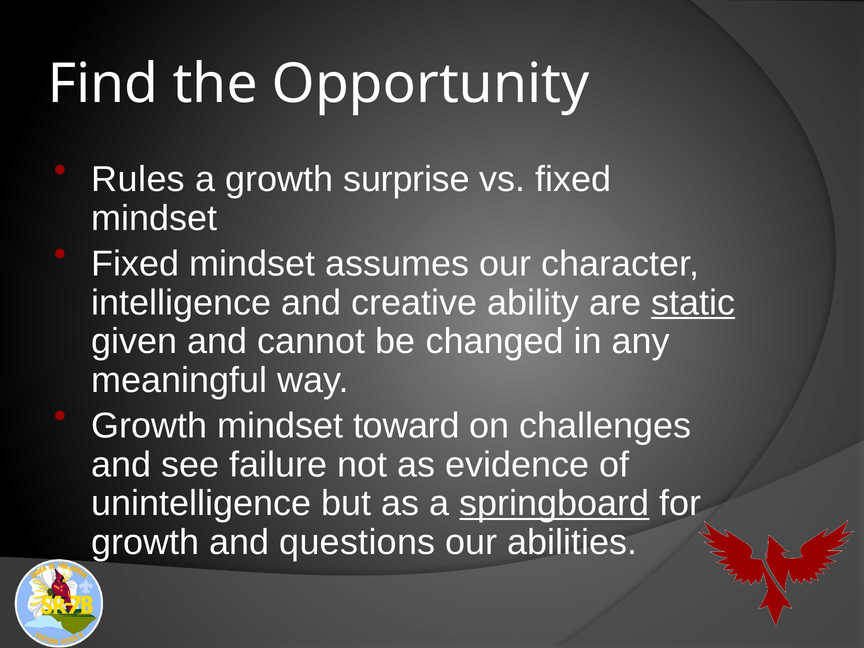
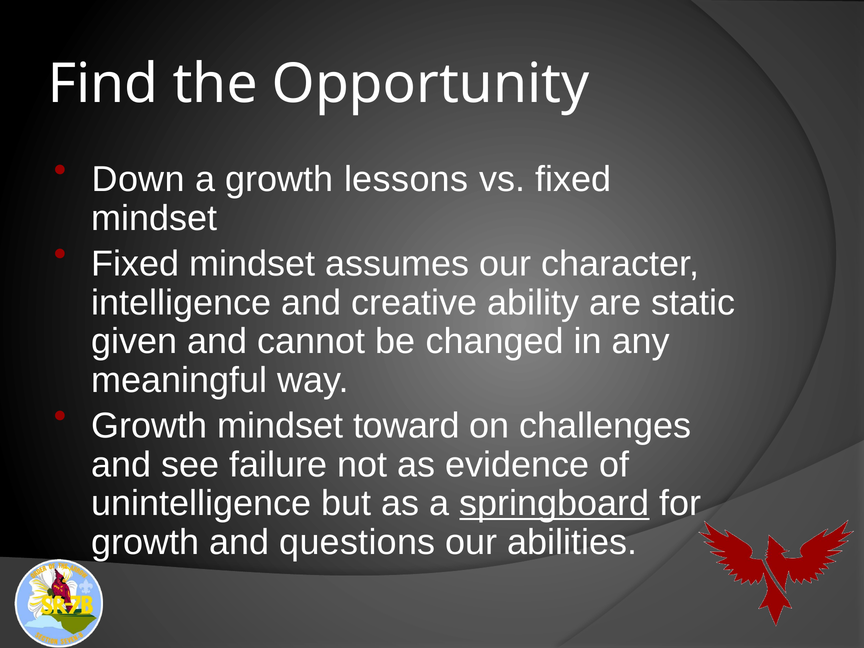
Rules: Rules -> Down
surprise: surprise -> lessons
static underline: present -> none
